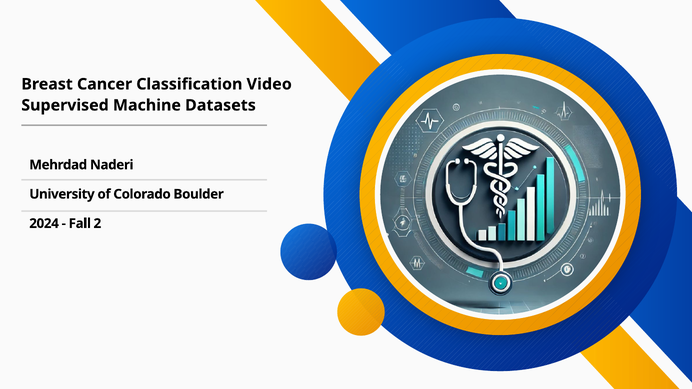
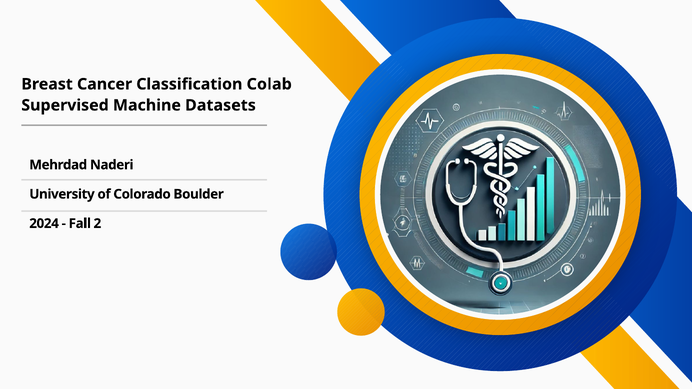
Video: Video -> Colab
